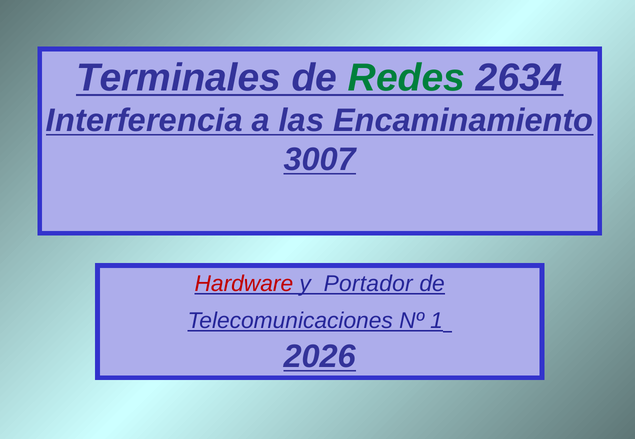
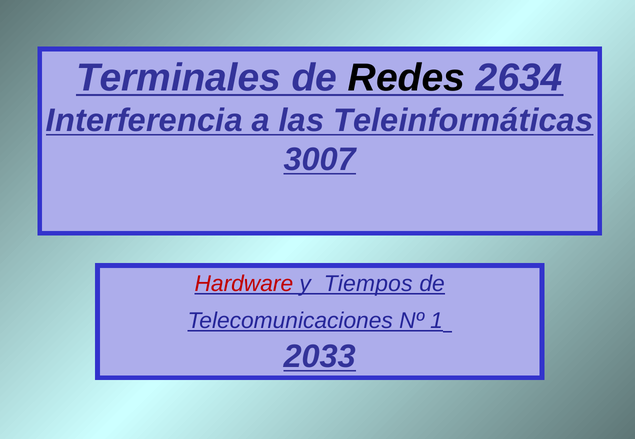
Redes colour: green -> black
Encaminamiento: Encaminamiento -> Teleinformáticas
Portador: Portador -> Tiempos
2026: 2026 -> 2033
